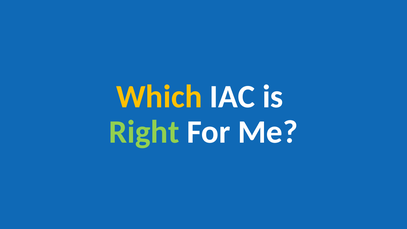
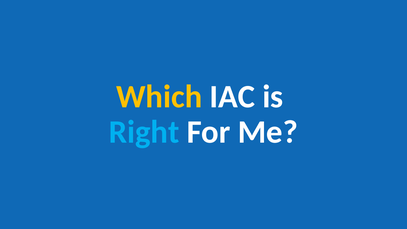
Right colour: light green -> light blue
